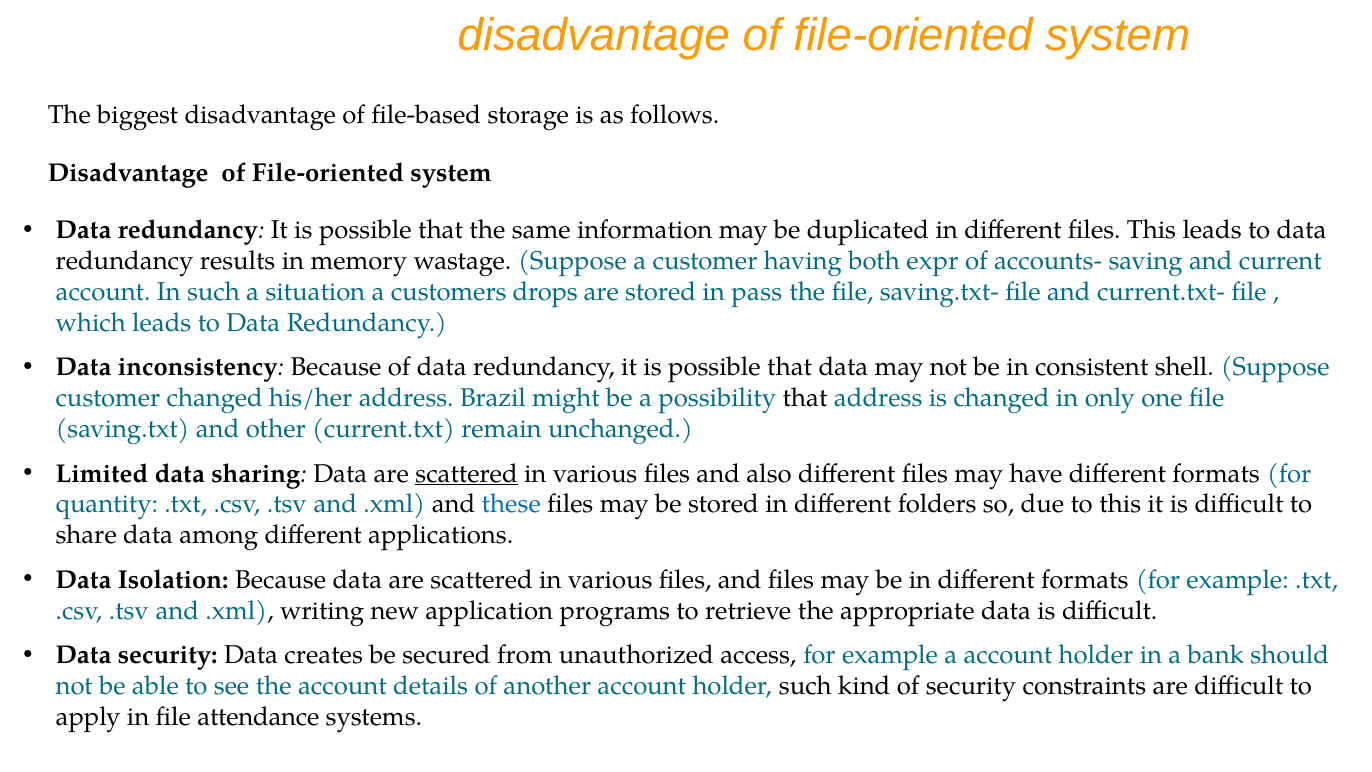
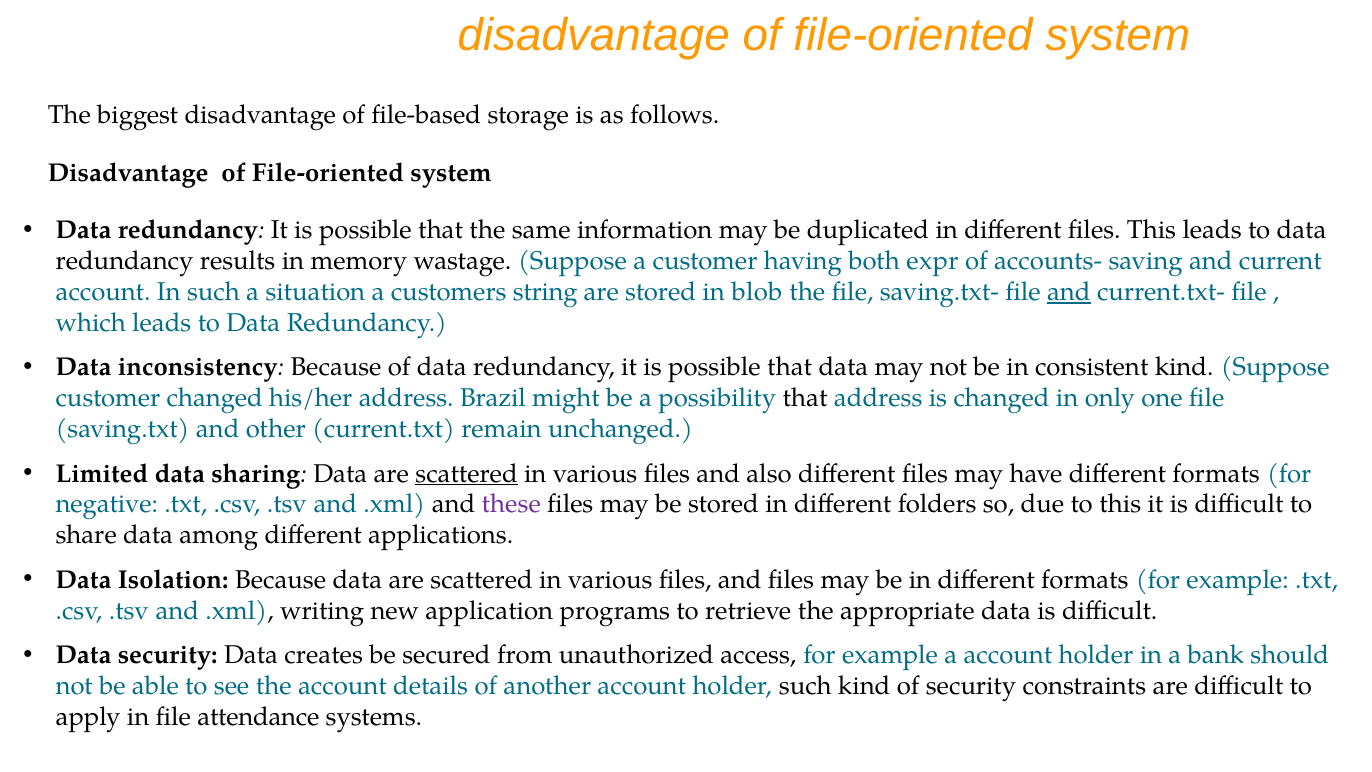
drops: drops -> string
pass: pass -> blob
and at (1069, 292) underline: none -> present
consistent shell: shell -> kind
quantity: quantity -> negative
these colour: blue -> purple
